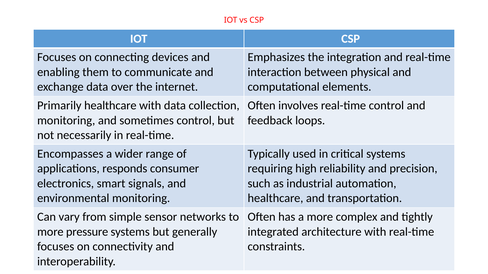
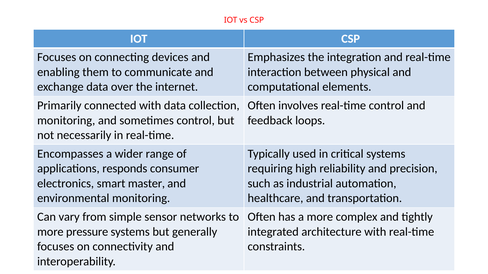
Primarily healthcare: healthcare -> connected
signals: signals -> master
